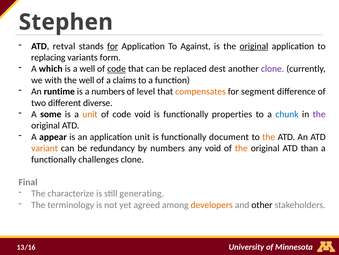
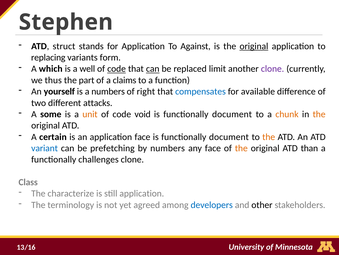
retval: retval -> struct
for at (113, 46) underline: present -> none
can at (153, 69) underline: none -> present
dest: dest -> limit
with: with -> thus
the well: well -> part
runtime: runtime -> yourself
level: level -> right
compensates colour: orange -> blue
segment: segment -> available
diverse: diverse -> attacks
properties at (232, 114): properties -> document
chunk colour: blue -> orange
the at (319, 114) colour: purple -> orange
appear: appear -> certain
application unit: unit -> face
variant colour: orange -> blue
redundancy: redundancy -> prefetching
any void: void -> face
Final: Final -> Class
still generating: generating -> application
developers colour: orange -> blue
